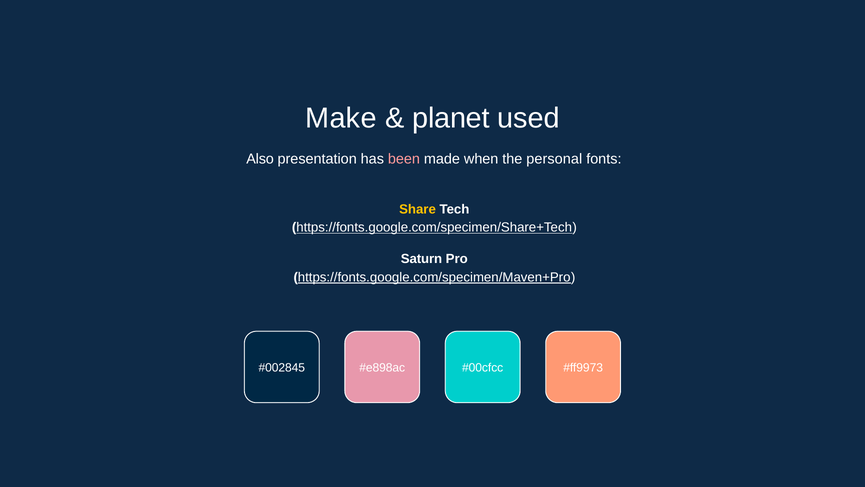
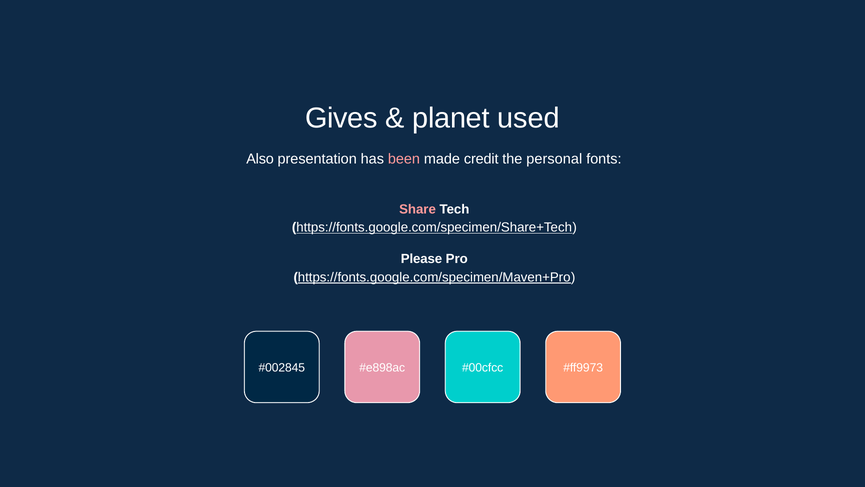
Make: Make -> Gives
when: when -> credit
Share colour: yellow -> pink
Saturn: Saturn -> Please
